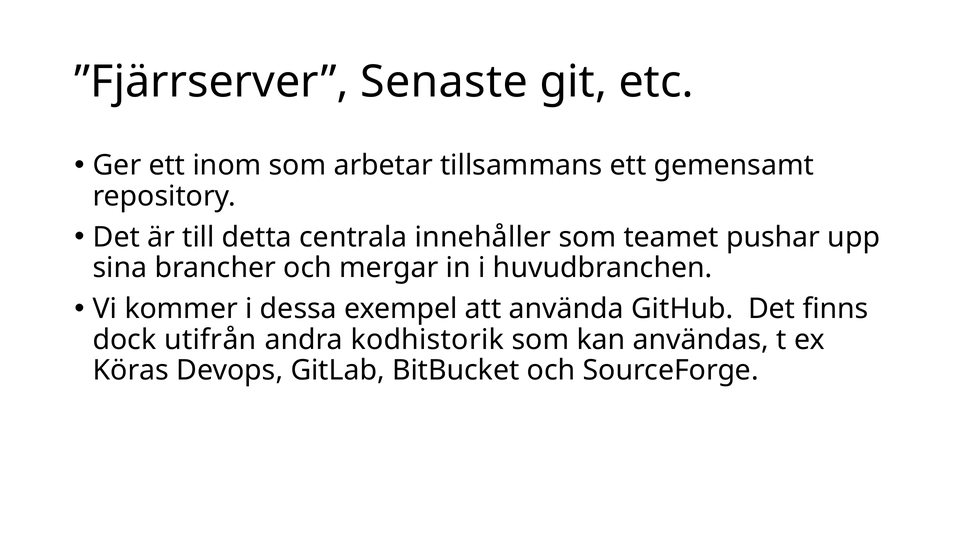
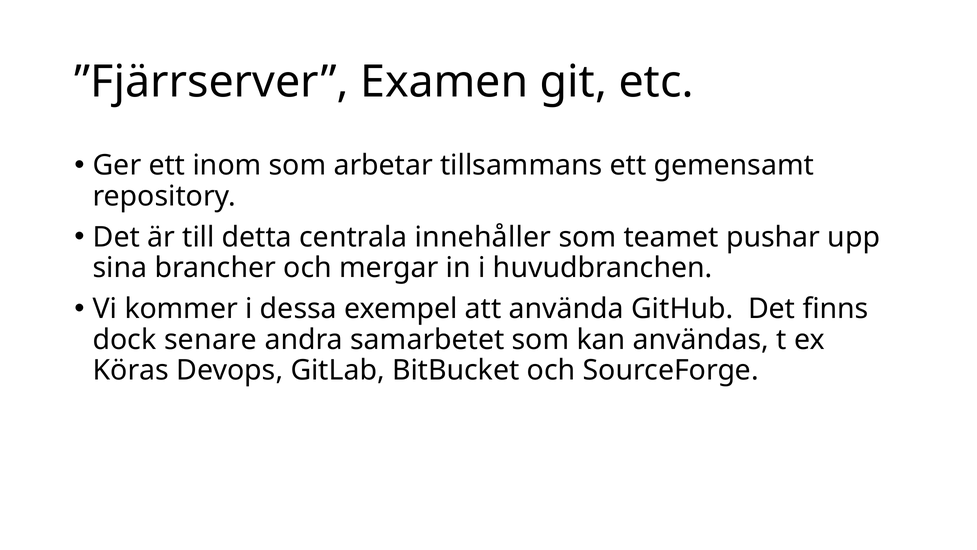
Senaste: Senaste -> Examen
utifrån: utifrån -> senare
kodhistorik: kodhistorik -> samarbetet
